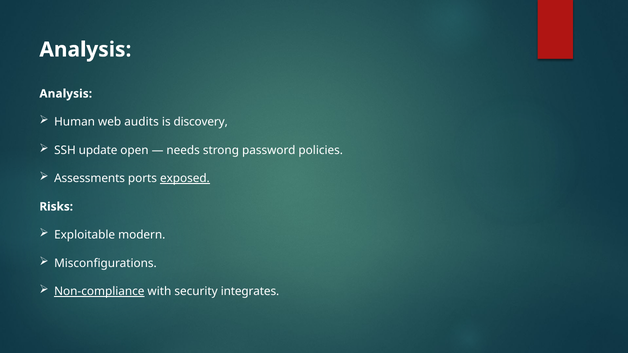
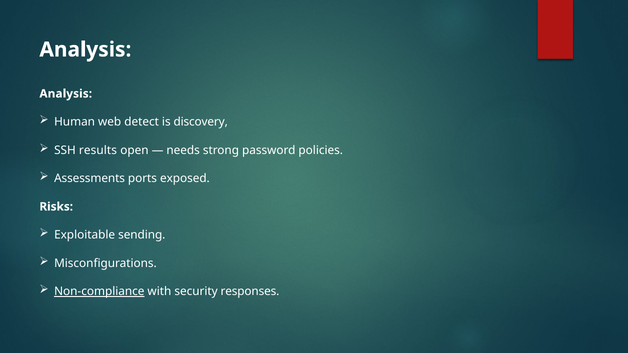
audits: audits -> detect
update: update -> results
exposed underline: present -> none
modern: modern -> sending
integrates: integrates -> responses
